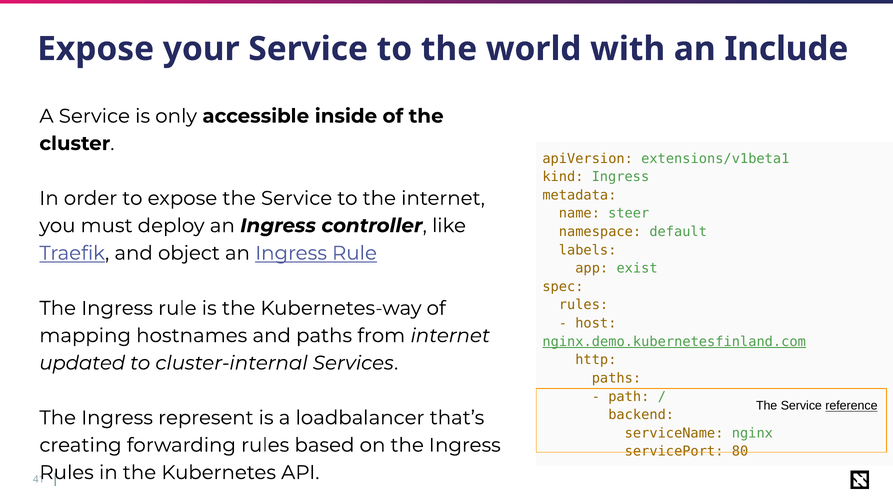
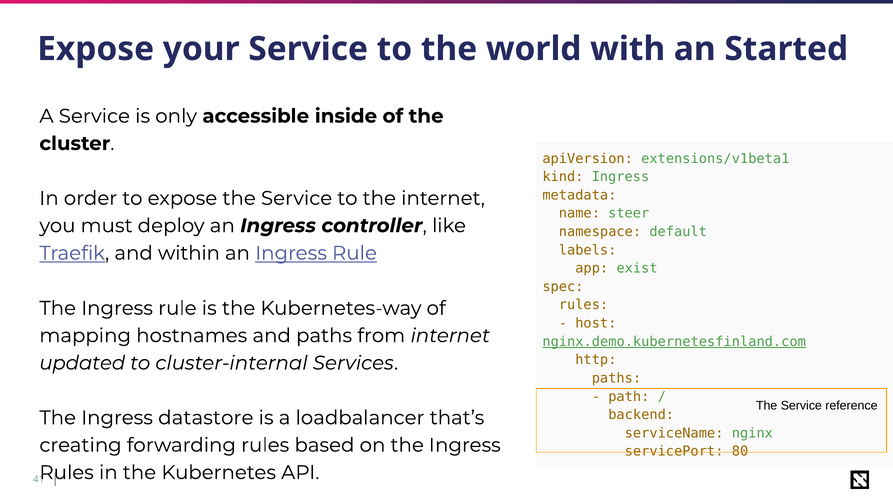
Include: Include -> Started
object: object -> within
reference underline: present -> none
represent: represent -> datastore
